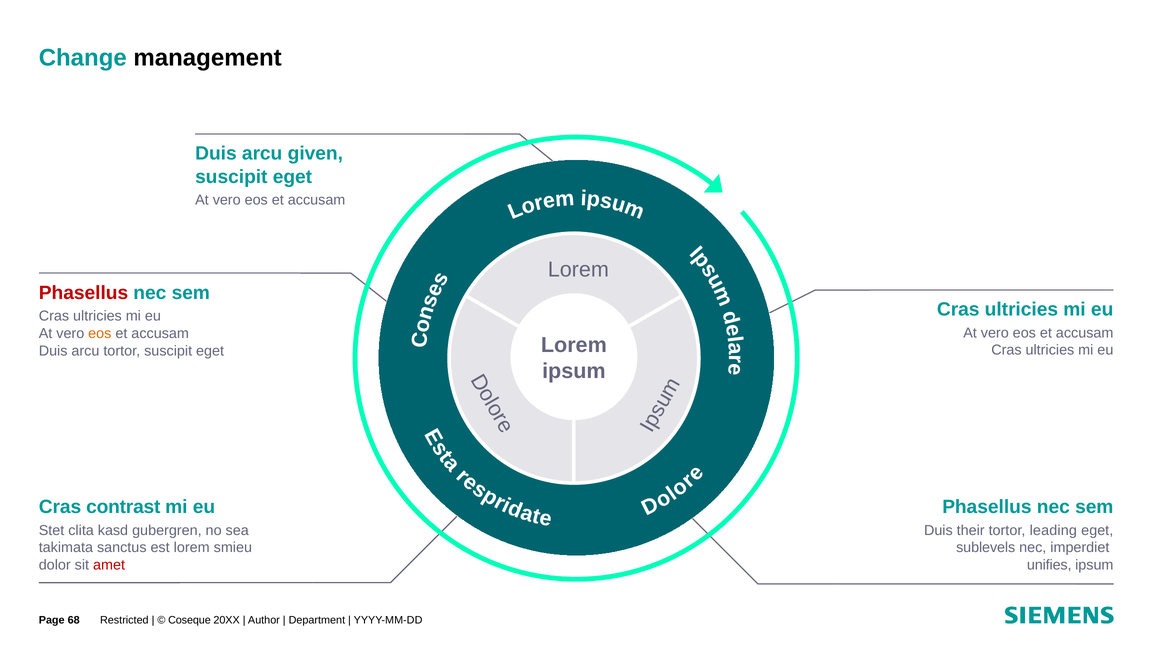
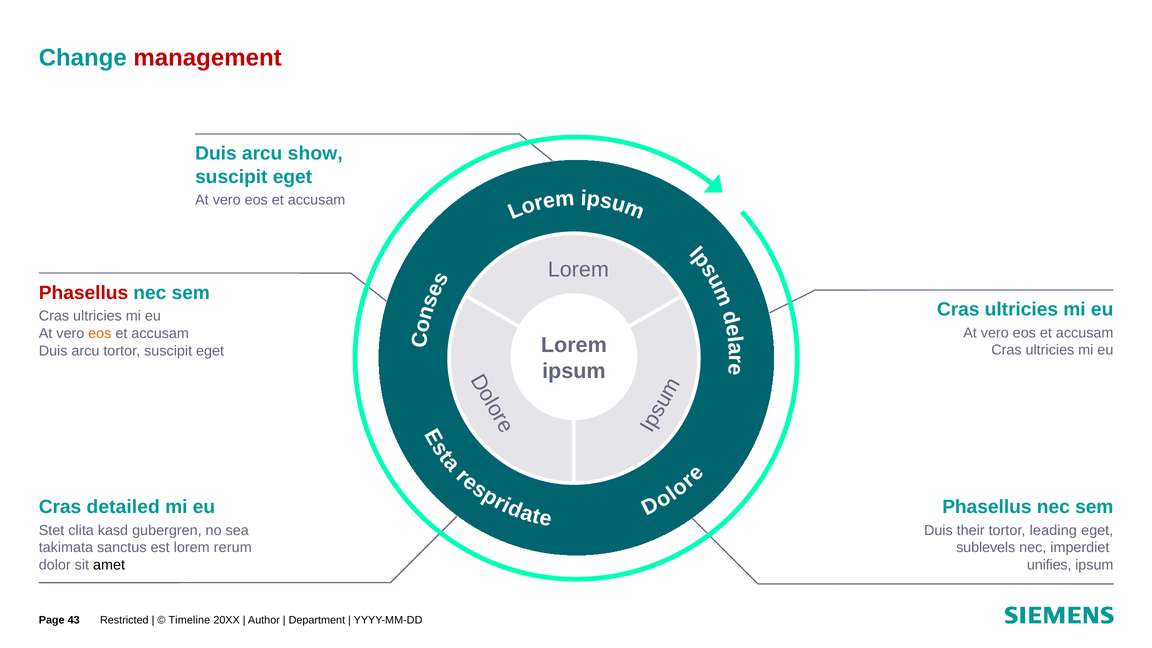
management colour: black -> red
given: given -> show
contrast: contrast -> detailed
smieu: smieu -> rerum
amet colour: red -> black
68: 68 -> 43
Coseque: Coseque -> Timeline
